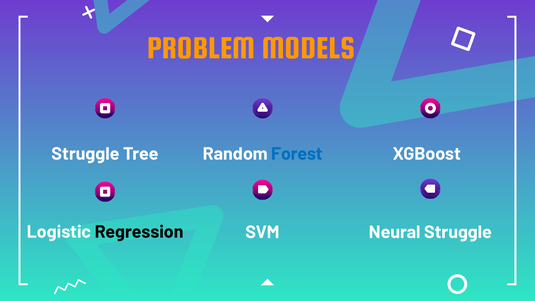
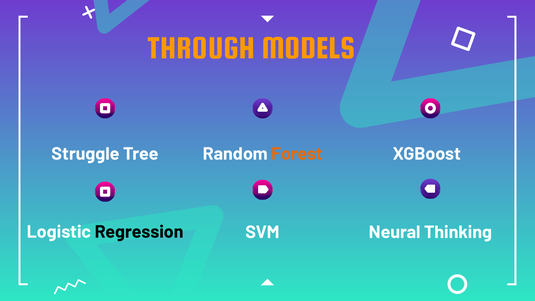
PROBLEM: PROBLEM -> THROUGH
Forest colour: blue -> orange
Neural Struggle: Struggle -> Thinking
